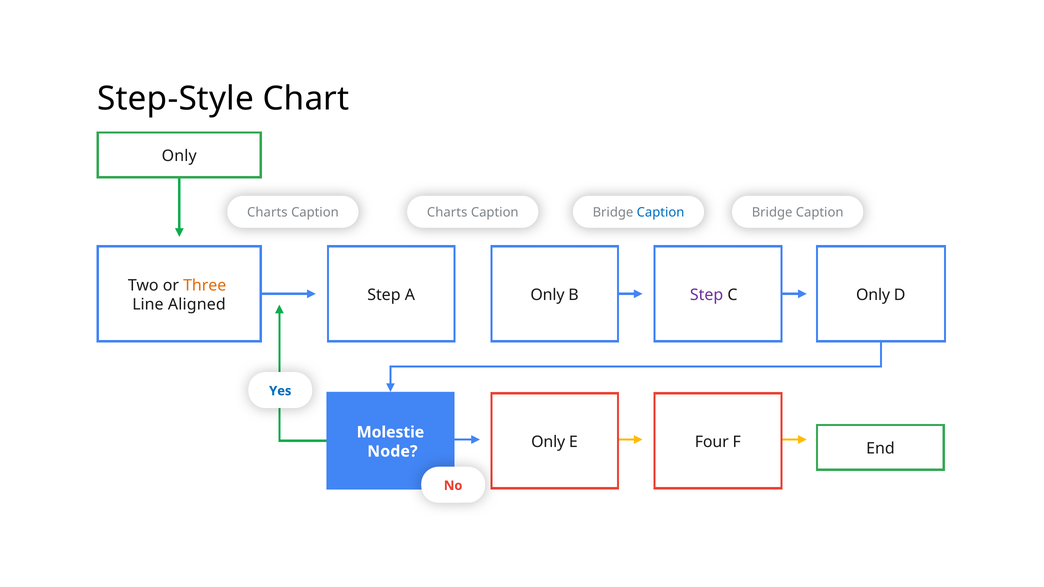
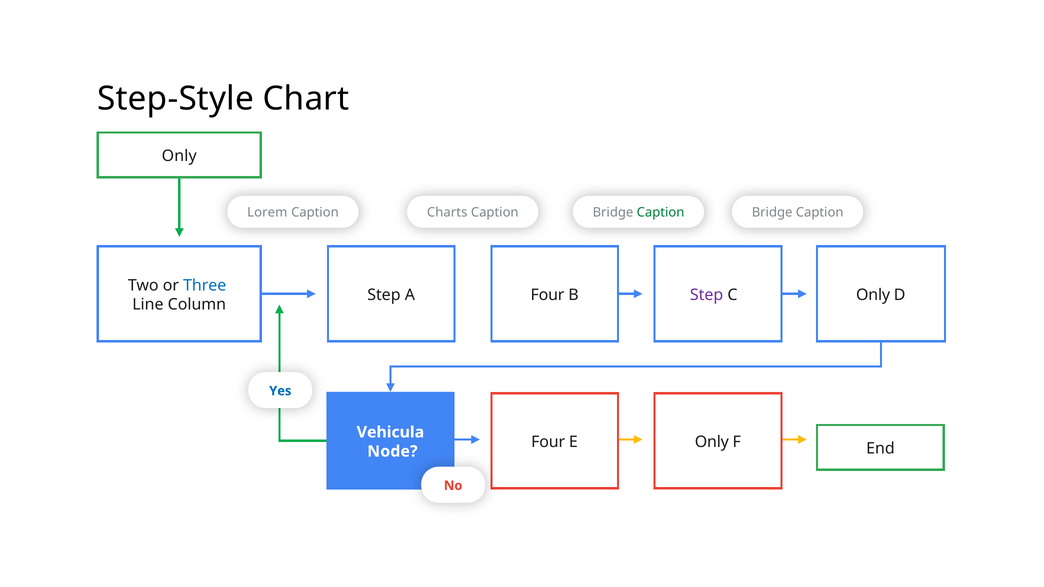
Charts at (267, 213): Charts -> Lorem
Caption at (661, 213) colour: blue -> green
Three colour: orange -> blue
A Only: Only -> Four
Aligned: Aligned -> Column
Molestie: Molestie -> Vehicula
Only at (548, 442): Only -> Four
E Four: Four -> Only
